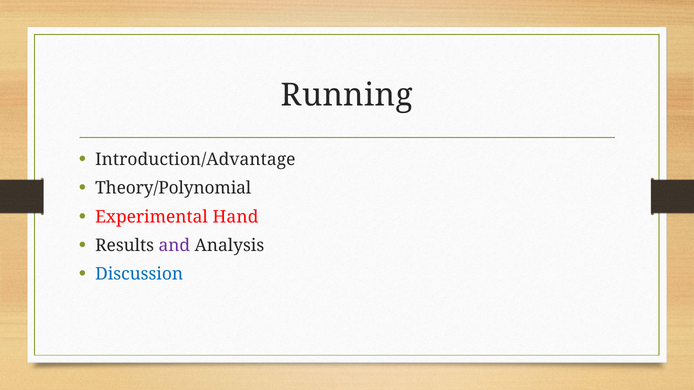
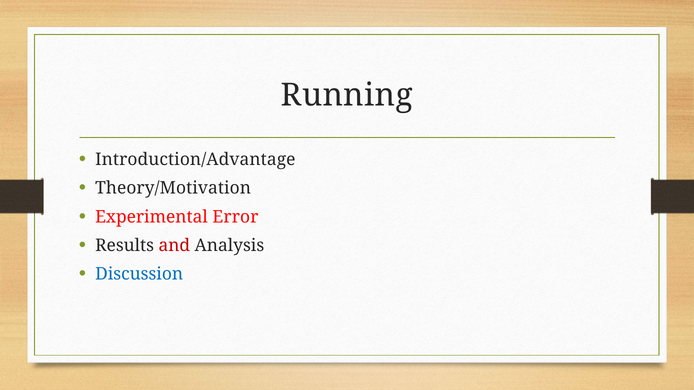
Theory/Polynomial: Theory/Polynomial -> Theory/Motivation
Hand: Hand -> Error
and colour: purple -> red
